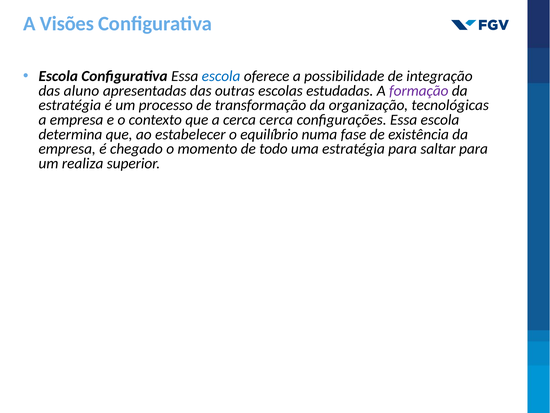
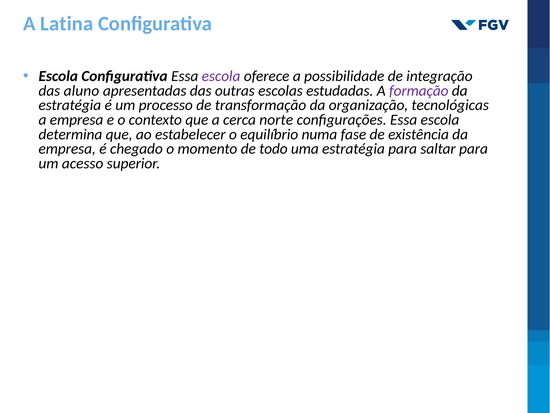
Visões: Visões -> Latina
escola at (221, 76) colour: blue -> purple
cerca cerca: cerca -> norte
realiza: realiza -> acesso
